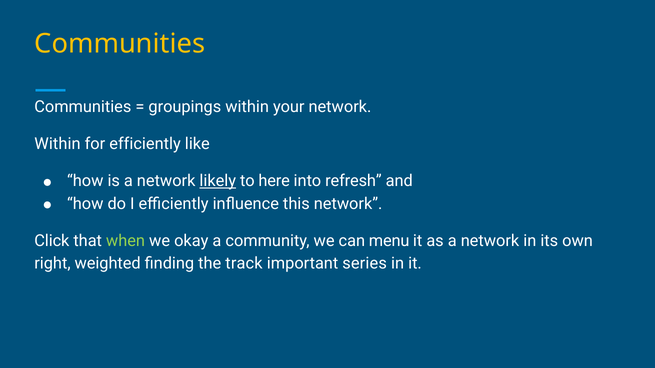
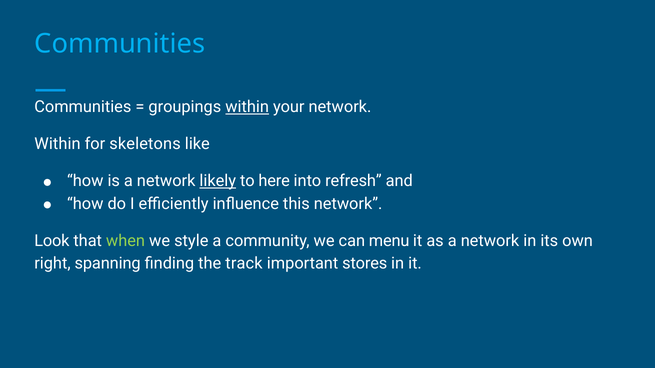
Communities at (120, 44) colour: yellow -> light blue
within at (247, 107) underline: none -> present
for efficiently: efficiently -> skeletons
Click: Click -> Look
okay: okay -> style
weighted: weighted -> spanning
series: series -> stores
